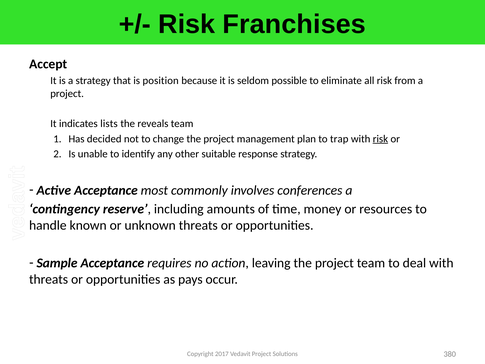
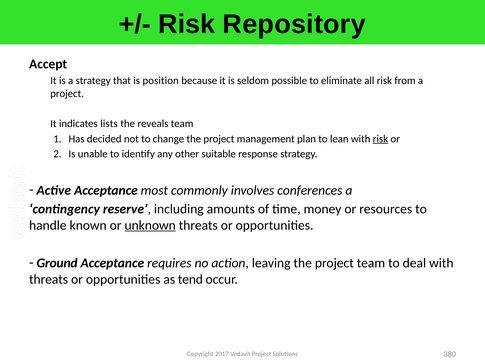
Franchises: Franchises -> Repository
trap: trap -> lean
unknown underline: none -> present
Sample: Sample -> Ground
pays: pays -> tend
